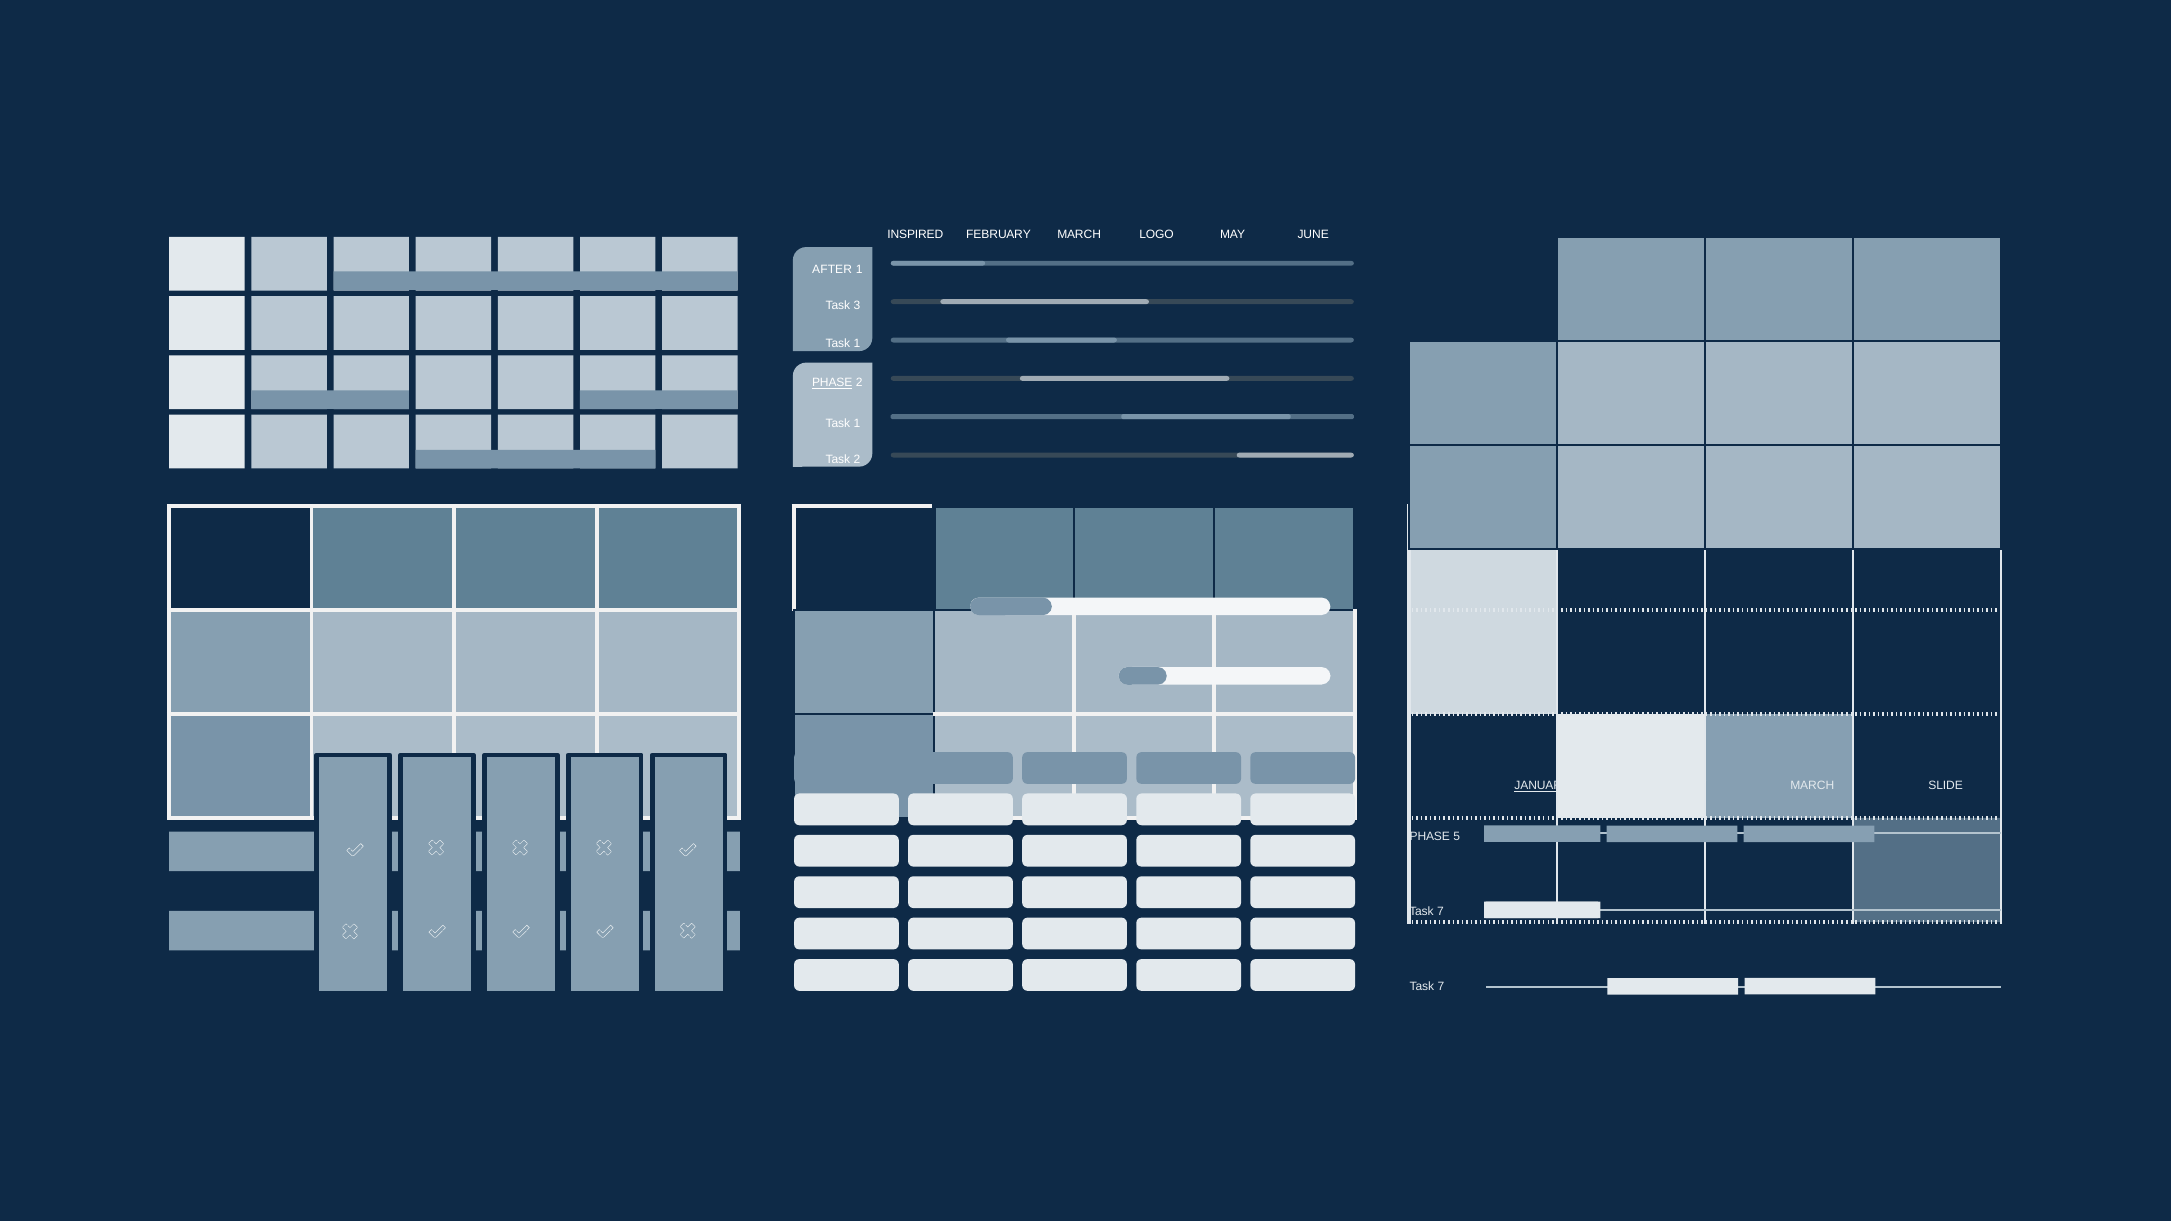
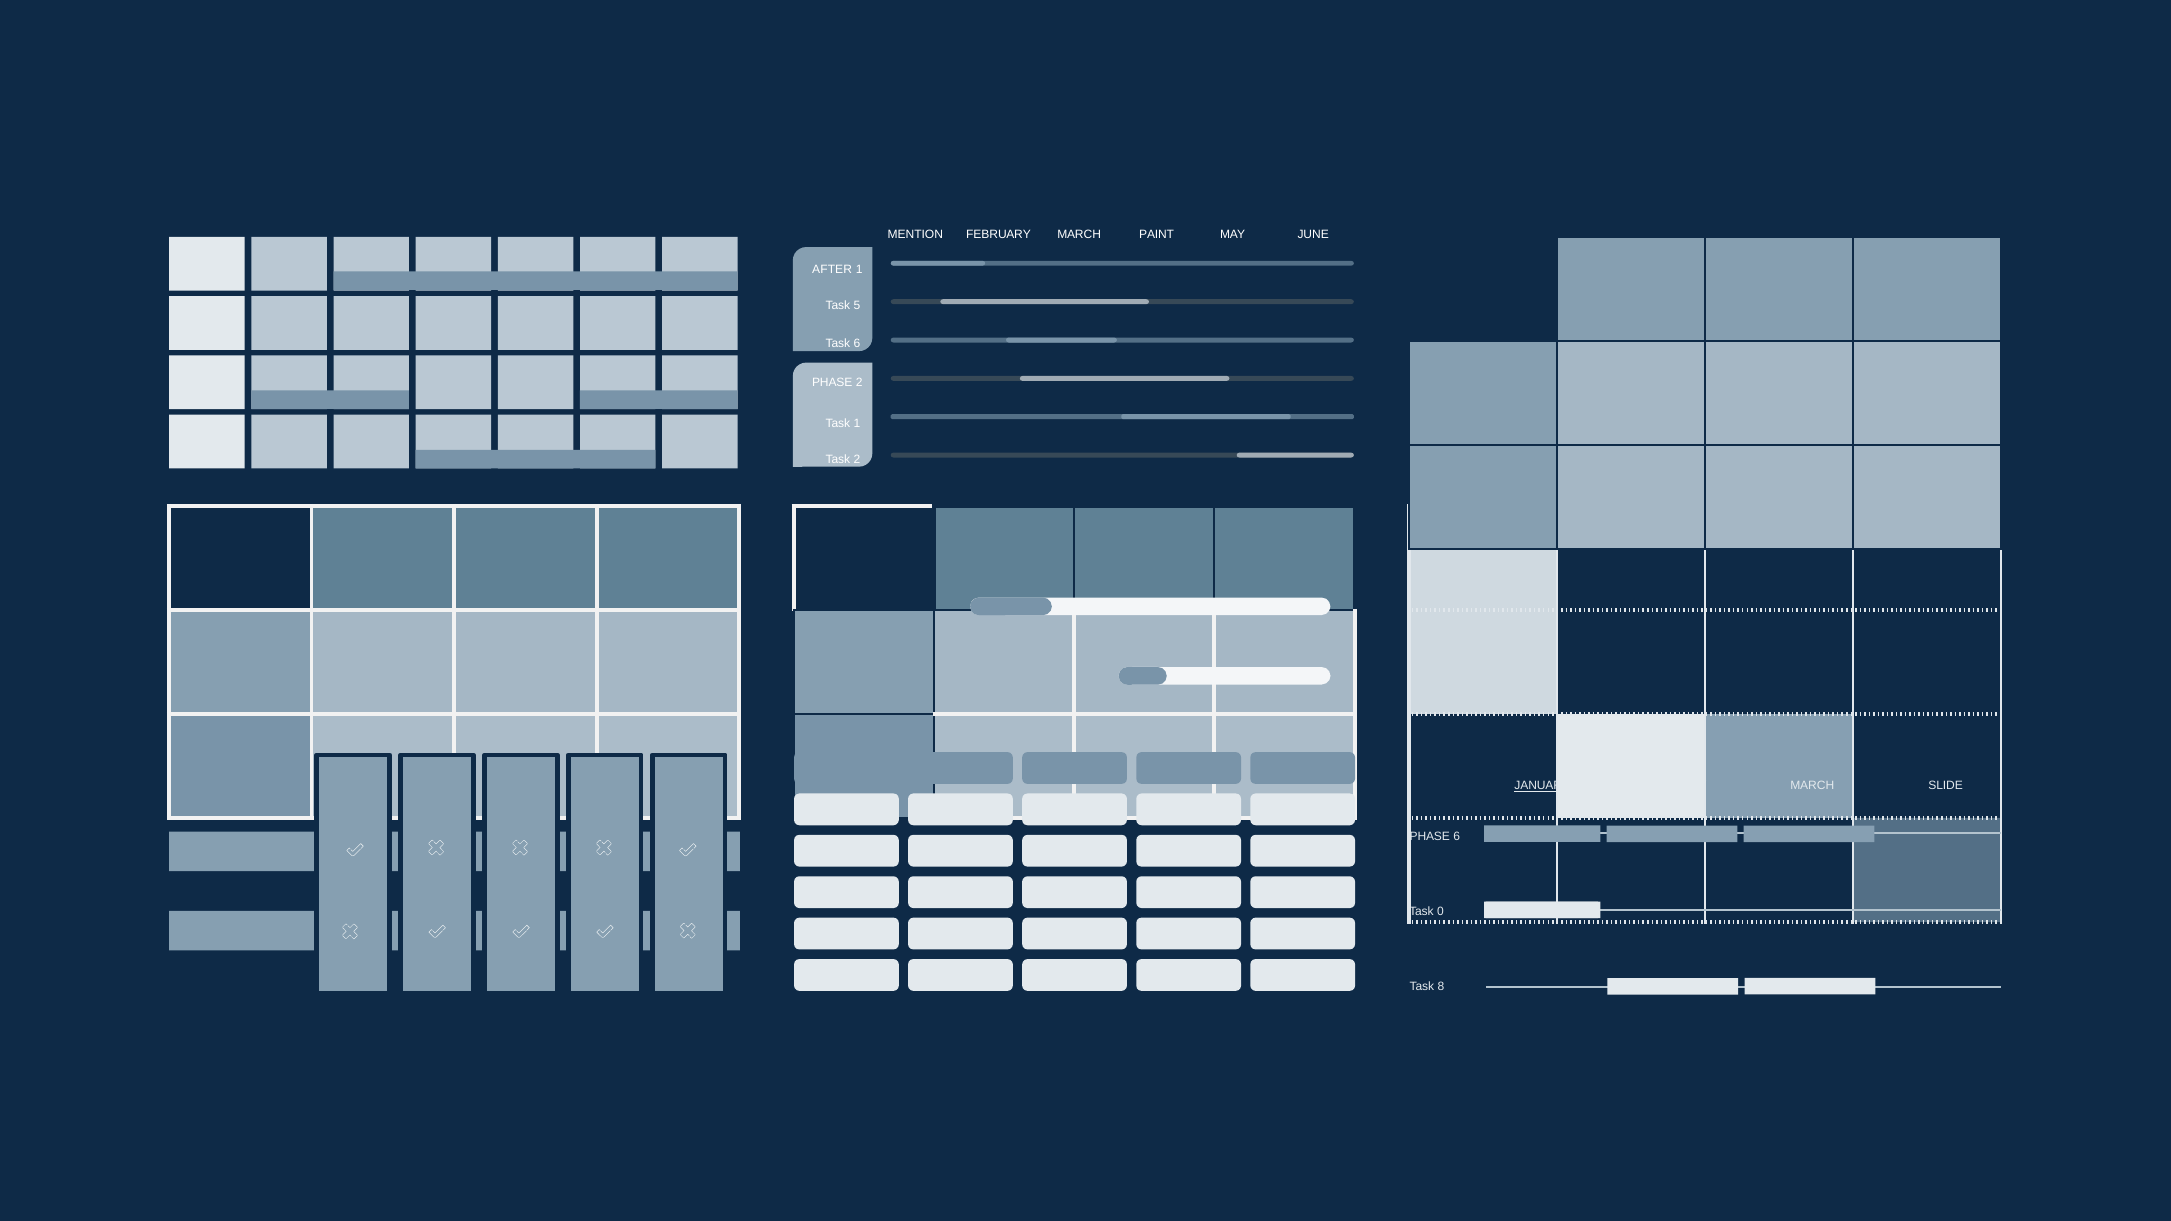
INSPIRED: INSPIRED -> MENTION
LOGO: LOGO -> PAINT
3: 3 -> 5
1 at (857, 344): 1 -> 6
PHASE at (832, 383) underline: present -> none
PHASE 5: 5 -> 6
7 at (1440, 912): 7 -> 0
7 at (1441, 987): 7 -> 8
